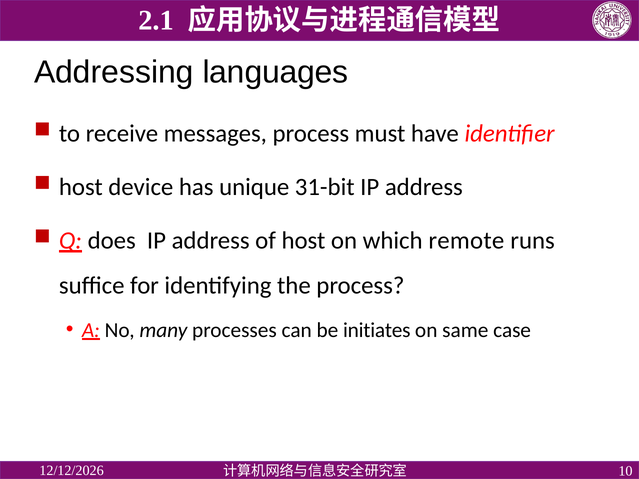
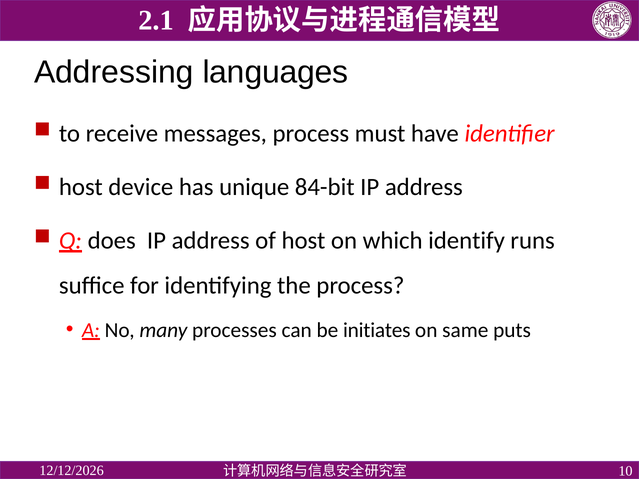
31-bit: 31-bit -> 84-bit
remote: remote -> identify
case: case -> puts
